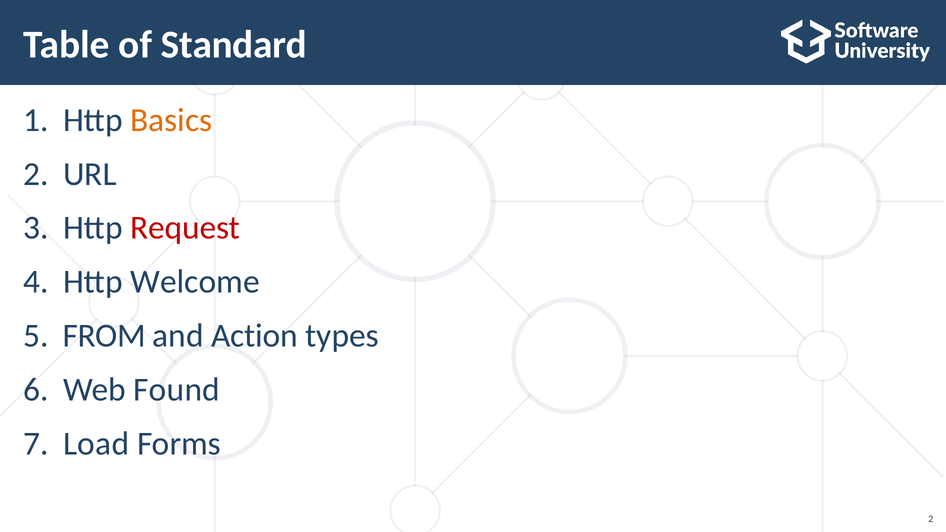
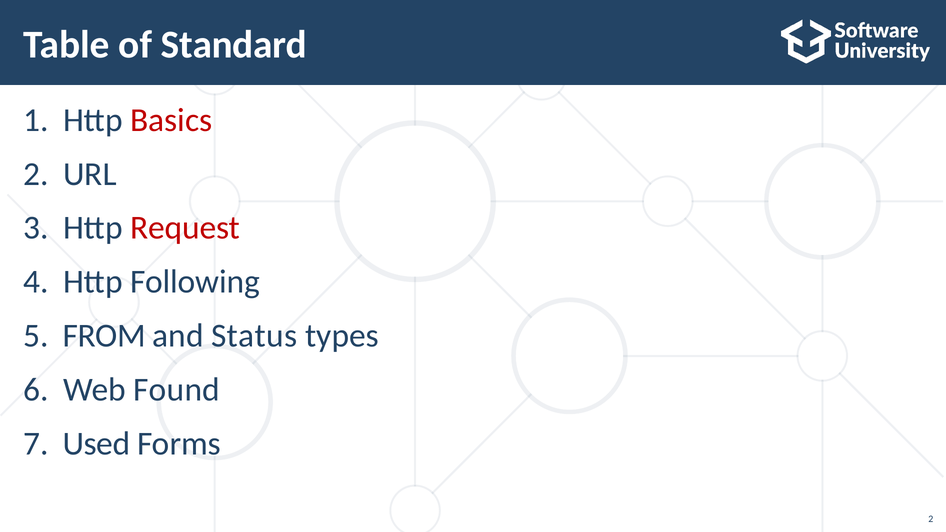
Basics colour: orange -> red
Welcome: Welcome -> Following
Action: Action -> Status
Load: Load -> Used
